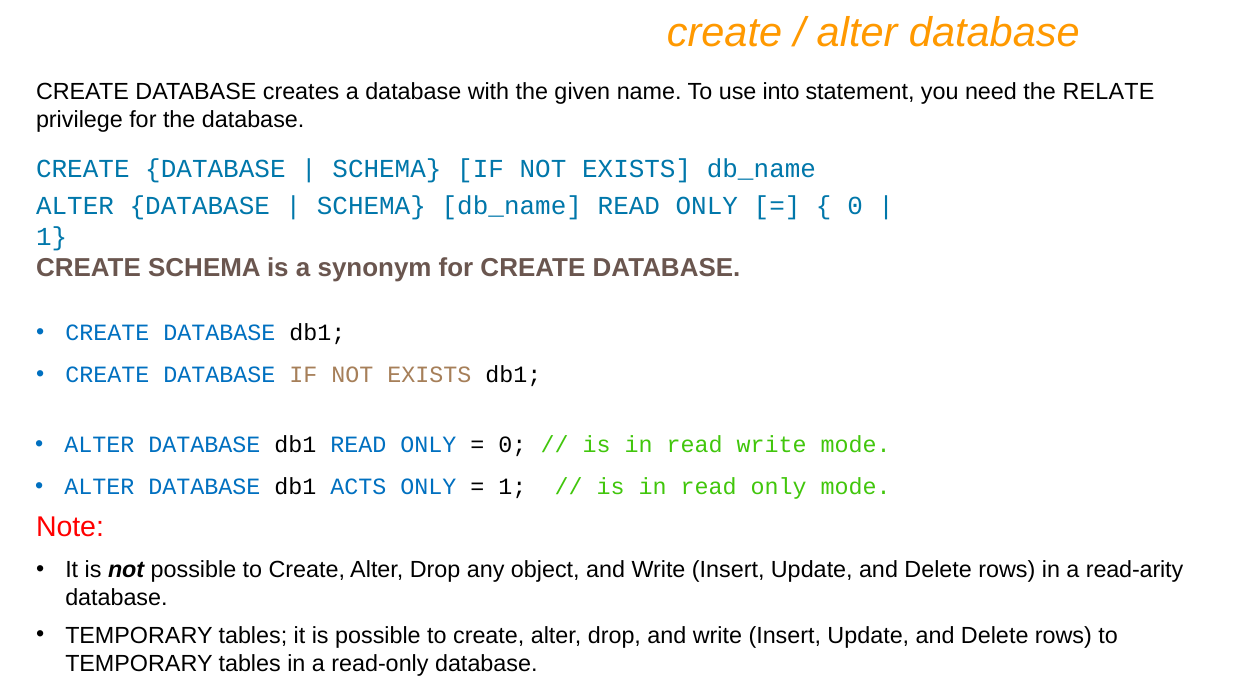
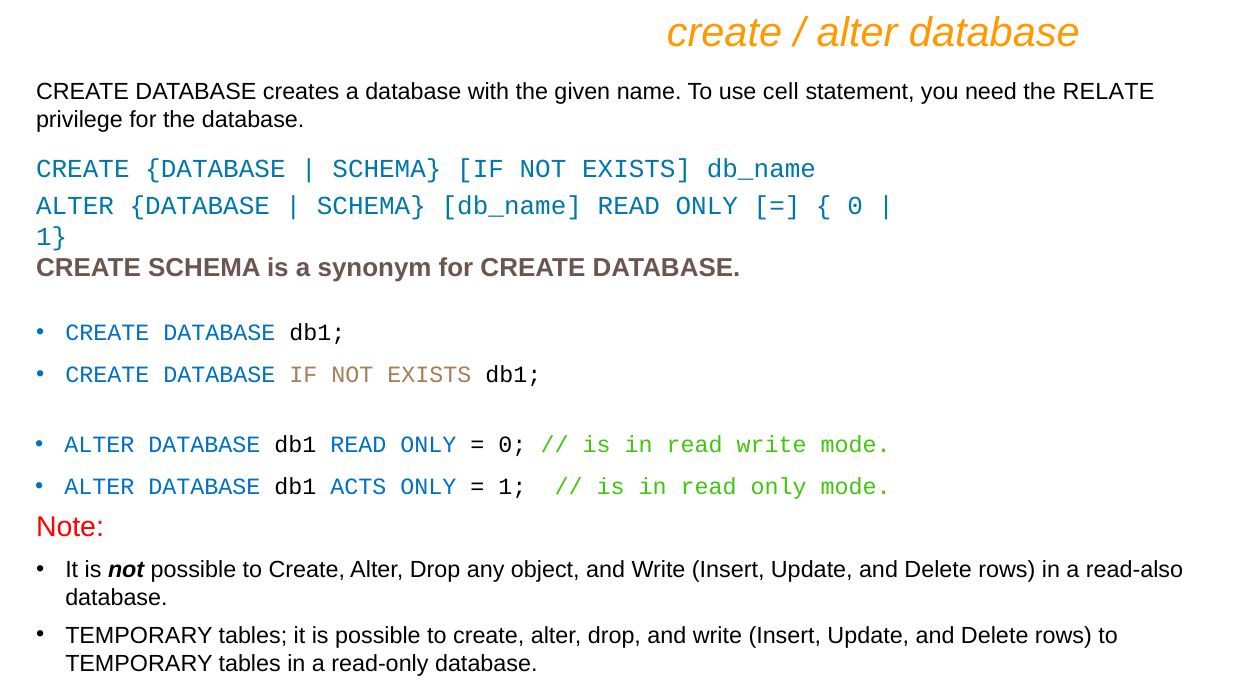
into: into -> cell
read-arity: read-arity -> read-also
